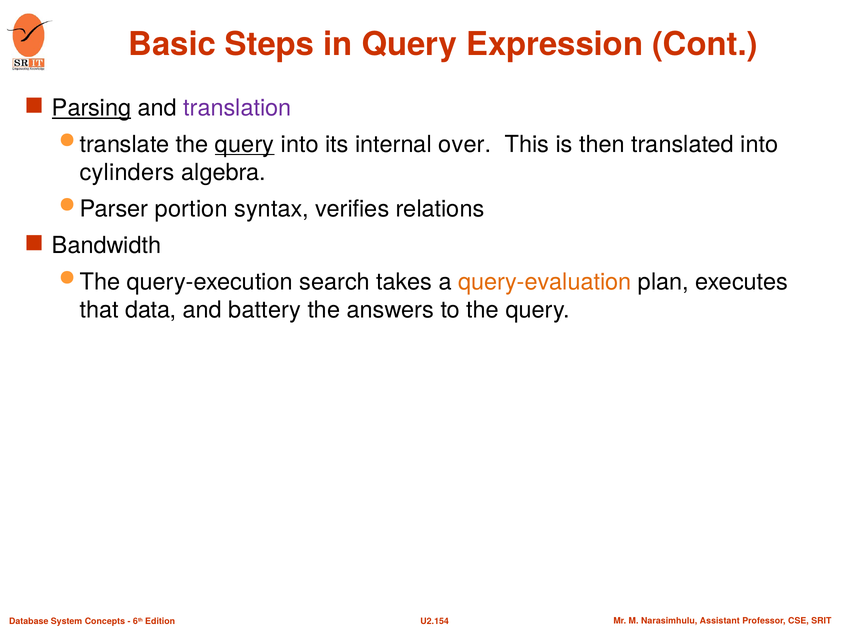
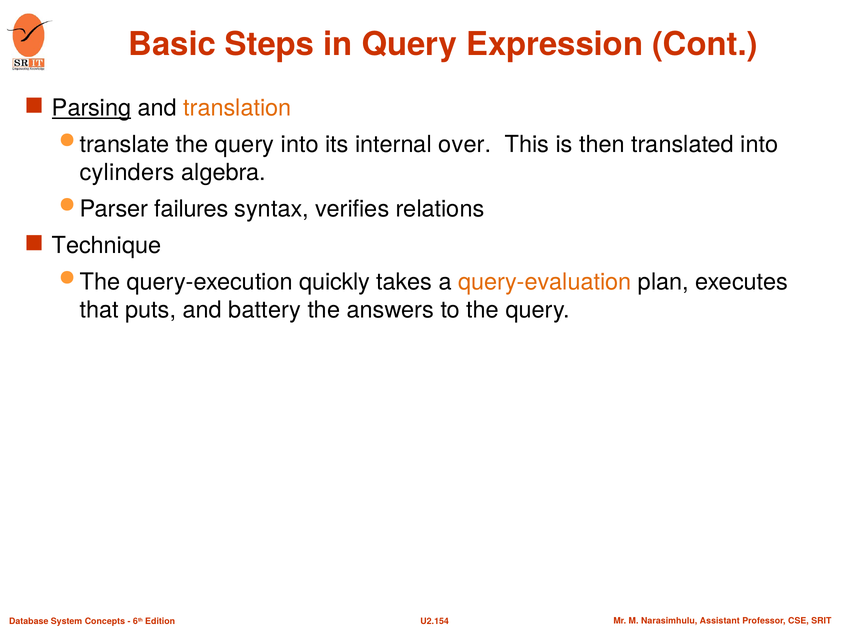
translation colour: purple -> orange
query at (245, 144) underline: present -> none
portion: portion -> failures
Bandwidth: Bandwidth -> Technique
search: search -> quickly
data: data -> puts
